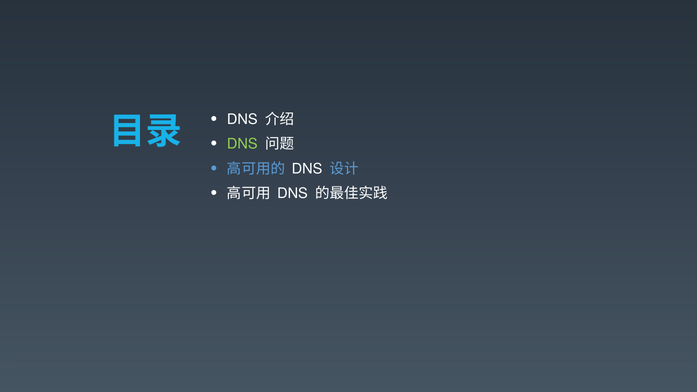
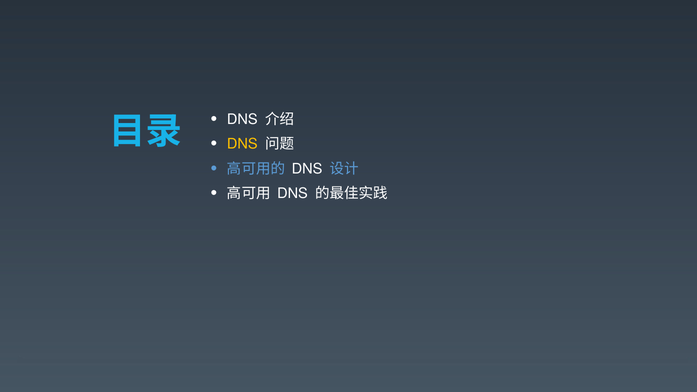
DNS at (242, 144) colour: light green -> yellow
